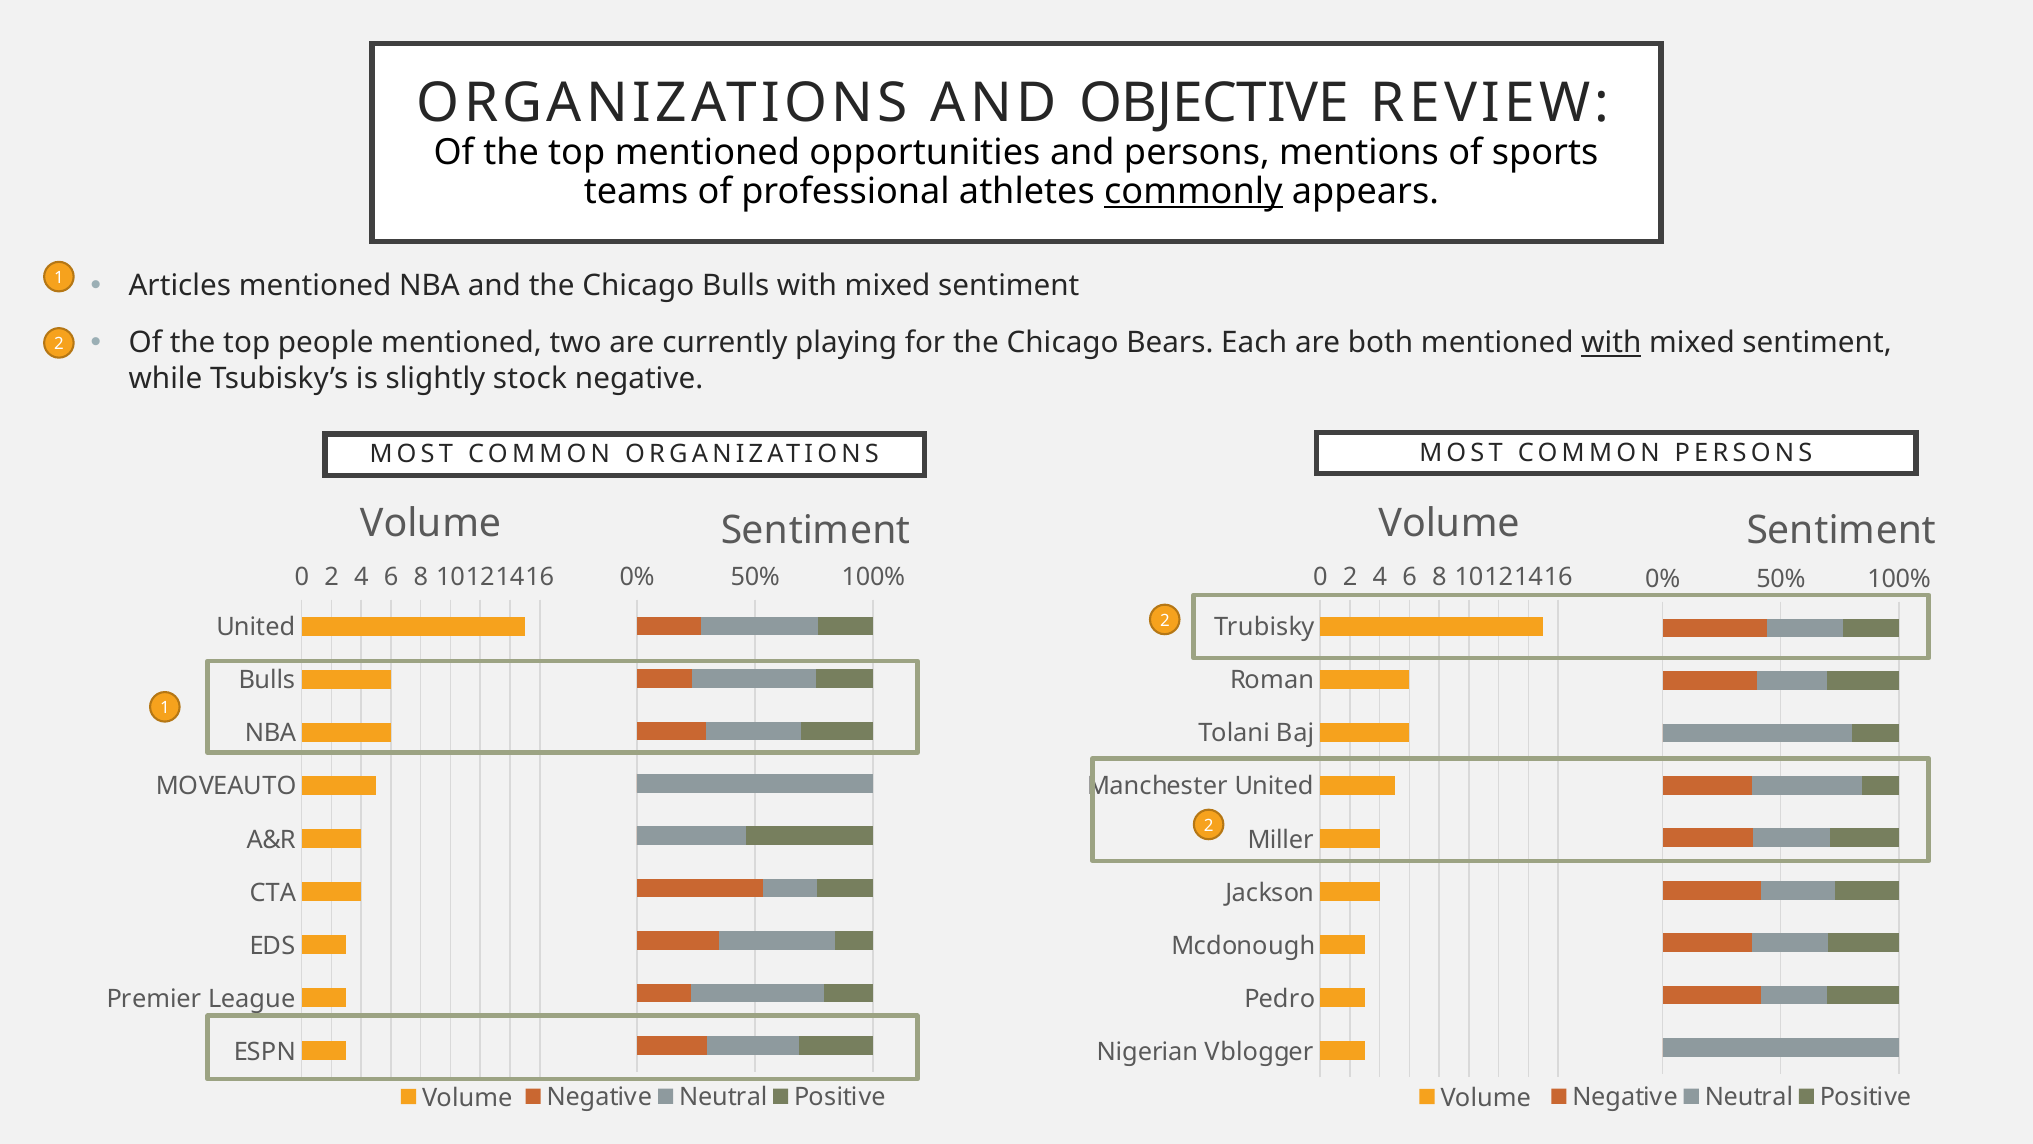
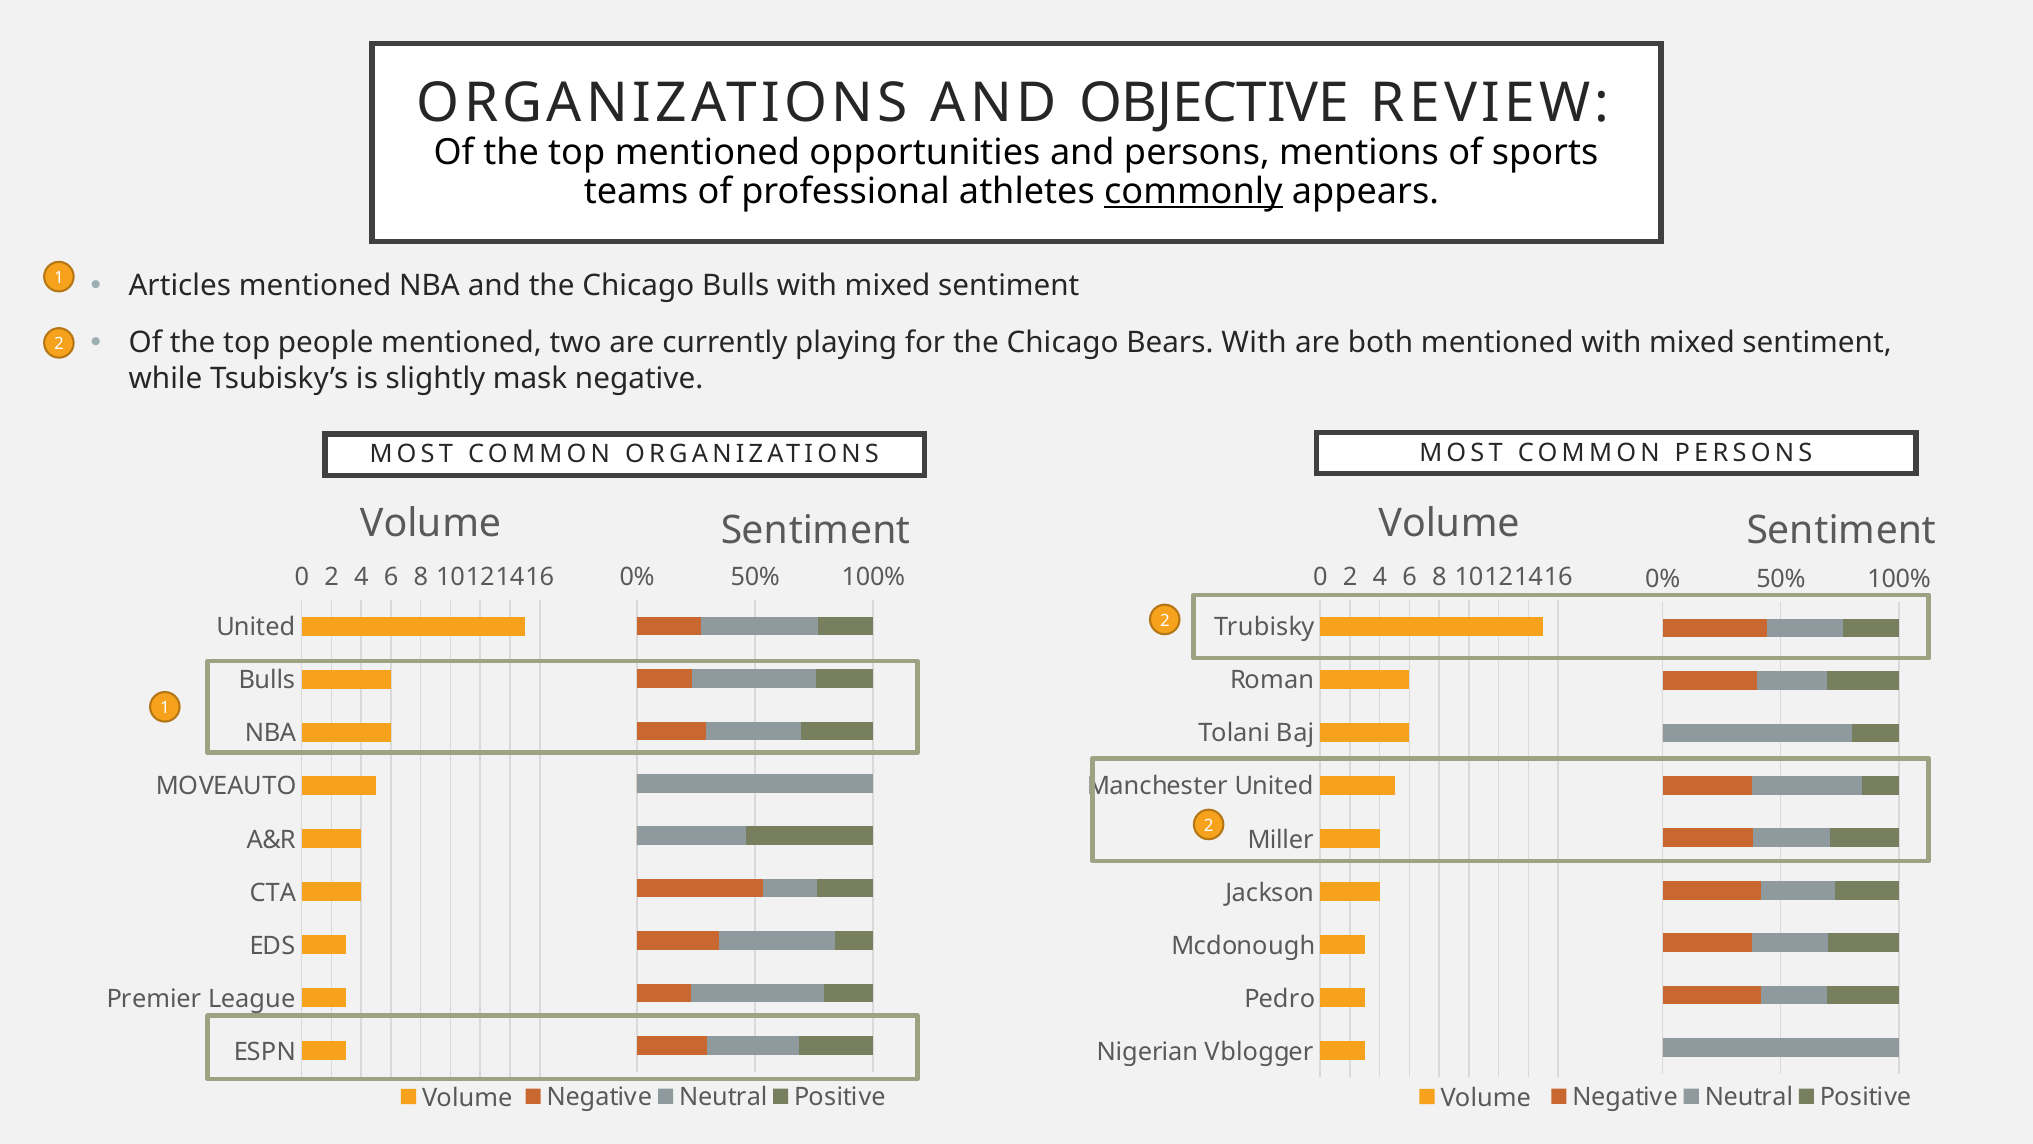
Bears Each: Each -> With
with at (1611, 343) underline: present -> none
stock: stock -> mask
